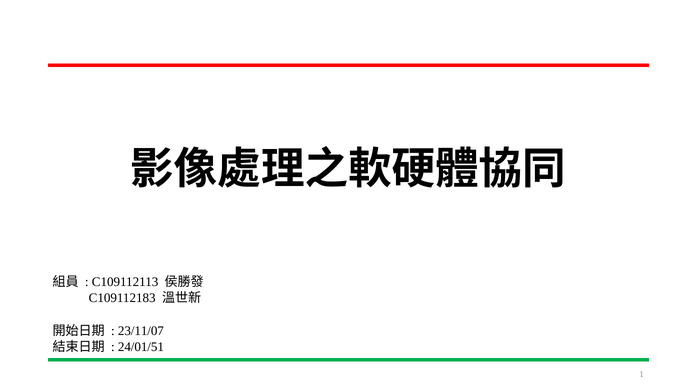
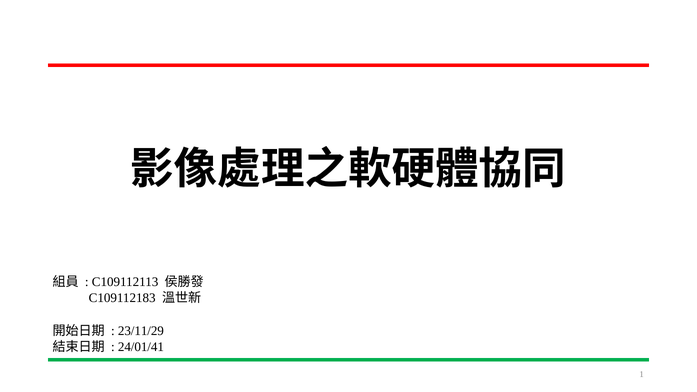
23/11/07: 23/11/07 -> 23/11/29
24/01/51: 24/01/51 -> 24/01/41
